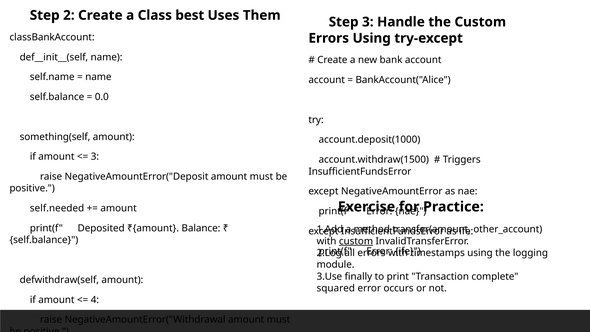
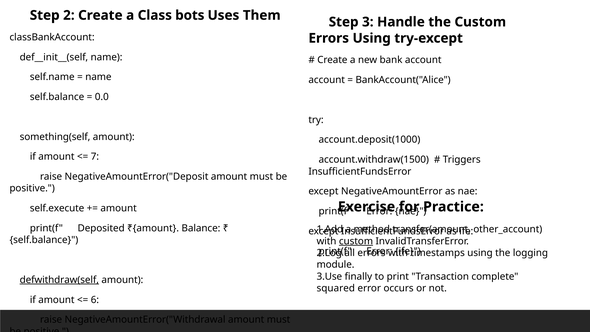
best: best -> bots
3 at (95, 157): 3 -> 7
self.needed: self.needed -> self.execute
defwithdraw(self underline: none -> present
4: 4 -> 6
